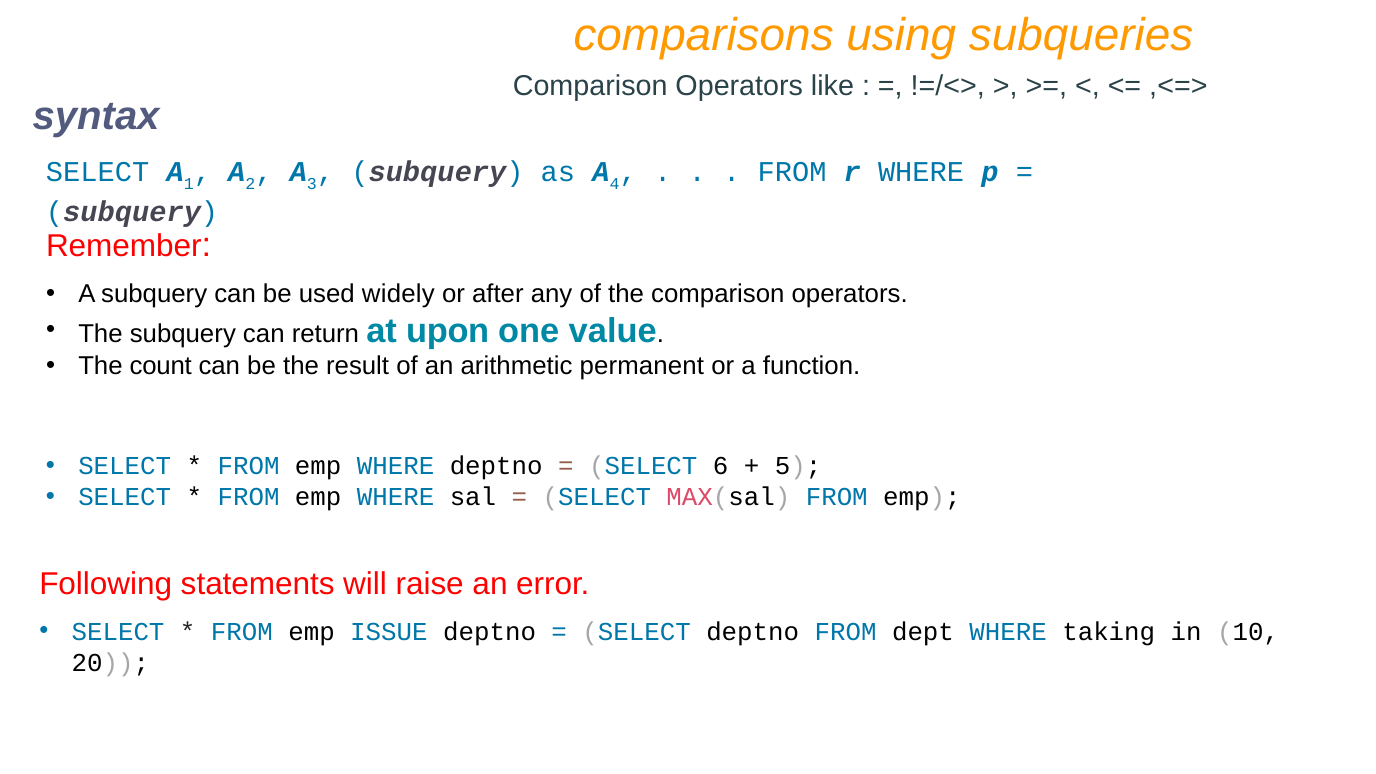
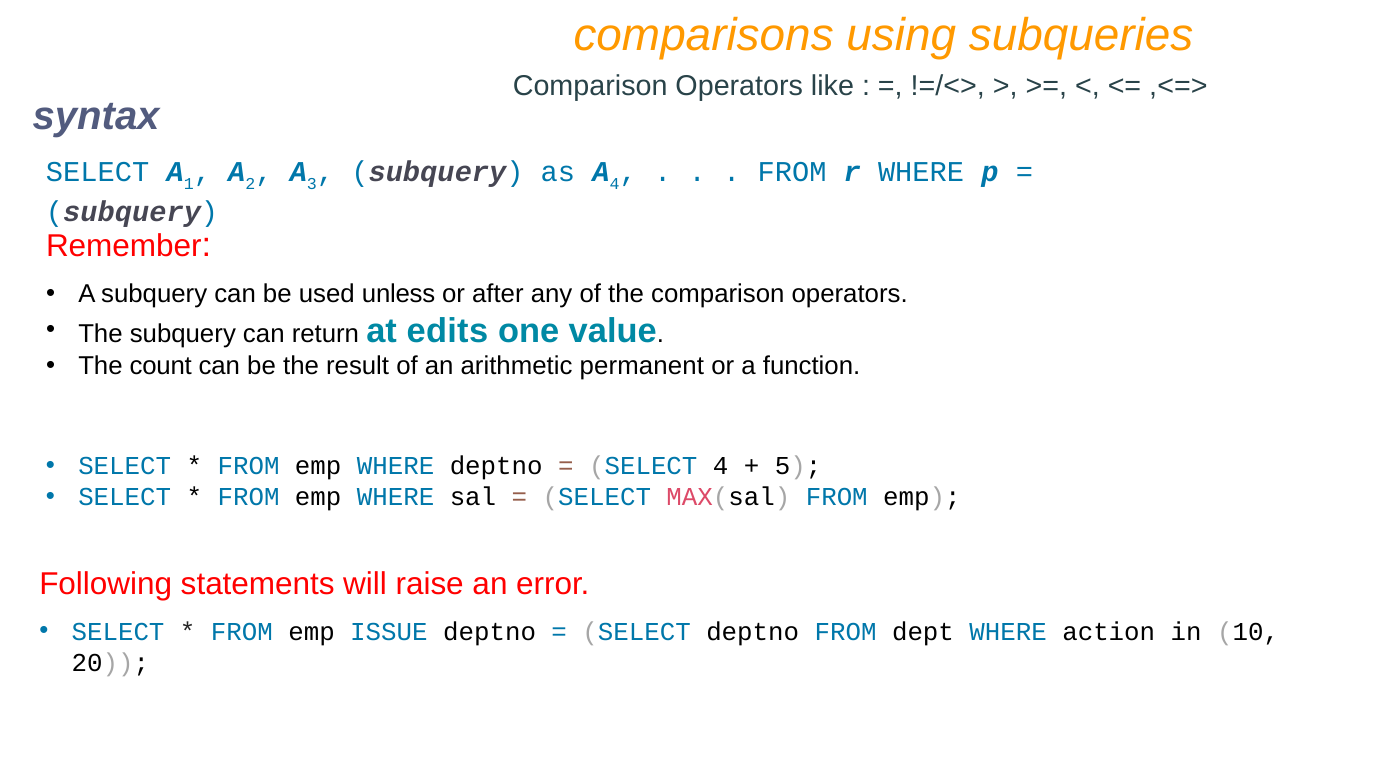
widely: widely -> unless
upon: upon -> edits
SELECT 6: 6 -> 4
taking: taking -> action
